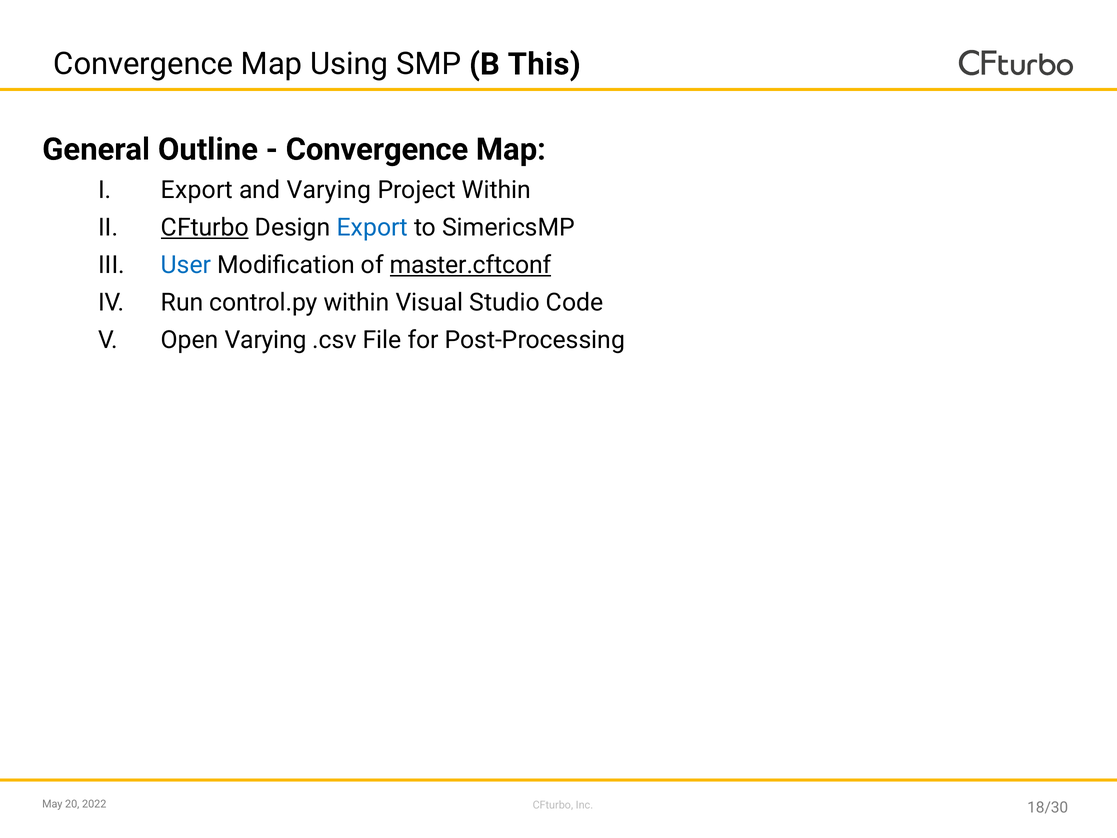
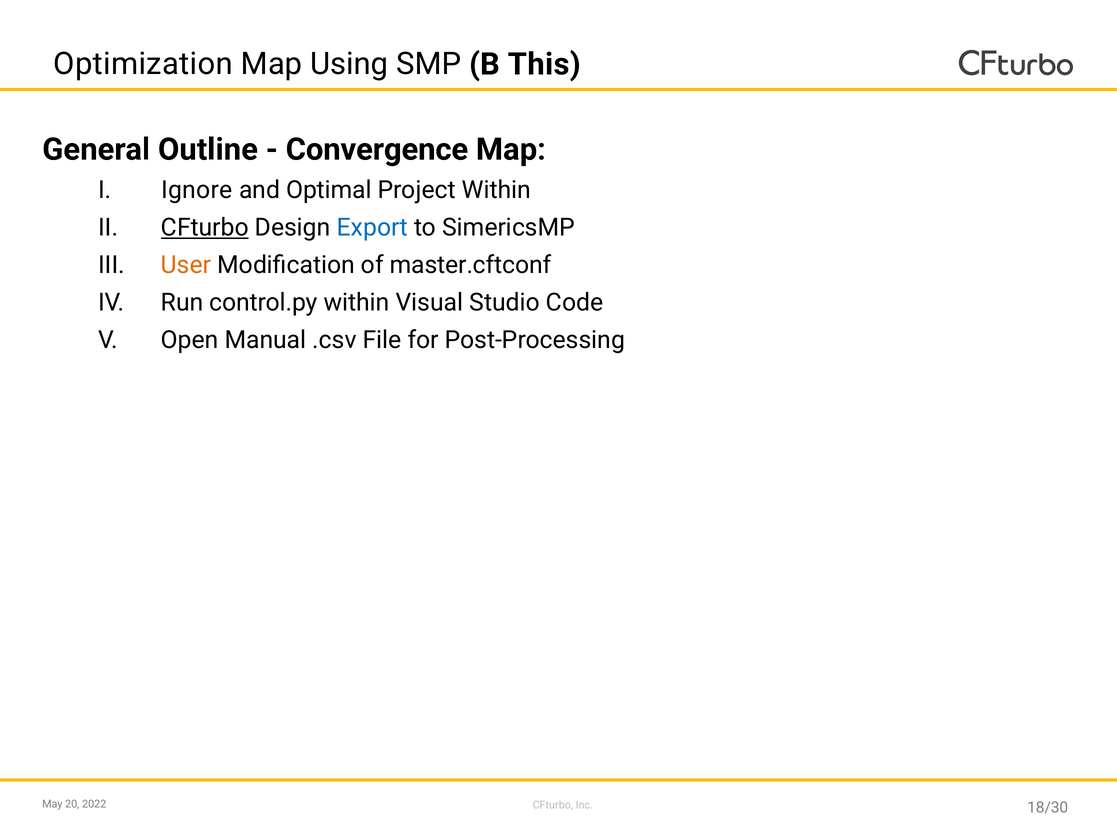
Convergence at (143, 64): Convergence -> Optimization
Export at (197, 190): Export -> Ignore
and Varying: Varying -> Optimal
User colour: blue -> orange
master.cftconf underline: present -> none
Open Varying: Varying -> Manual
